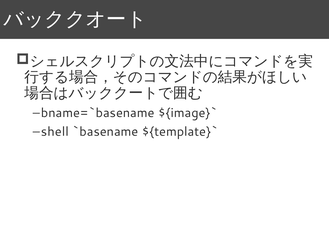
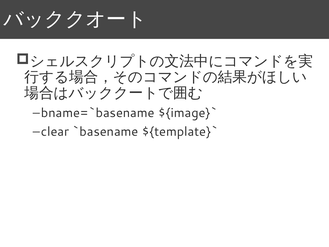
shell: shell -> clear
